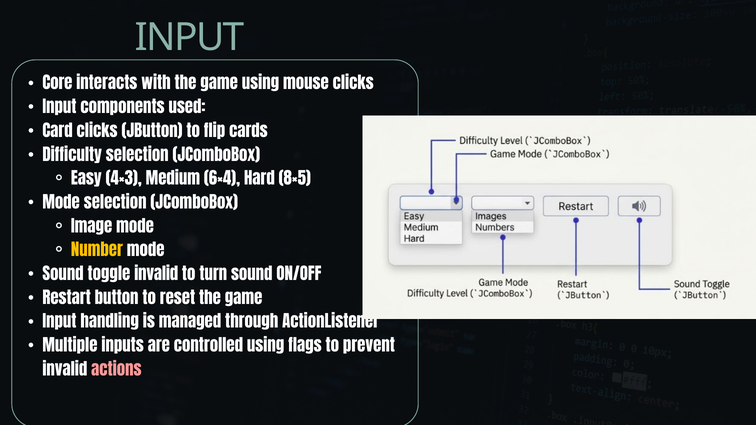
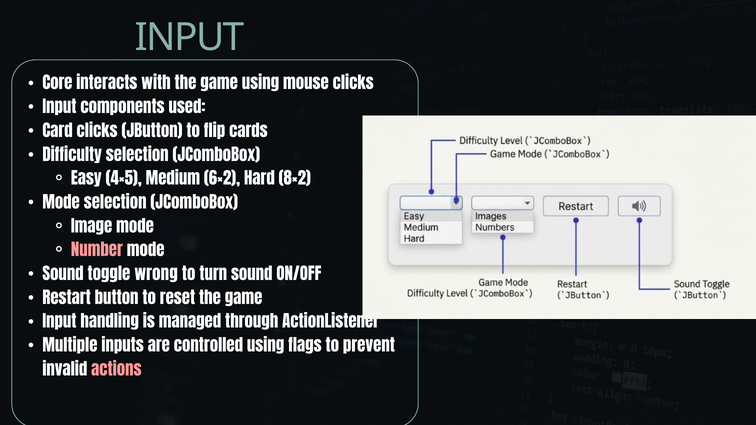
4×3: 4×3 -> 4×5
6×4: 6×4 -> 6×2
8×5: 8×5 -> 8×2
Number colour: yellow -> pink
toggle invalid: invalid -> wrong
